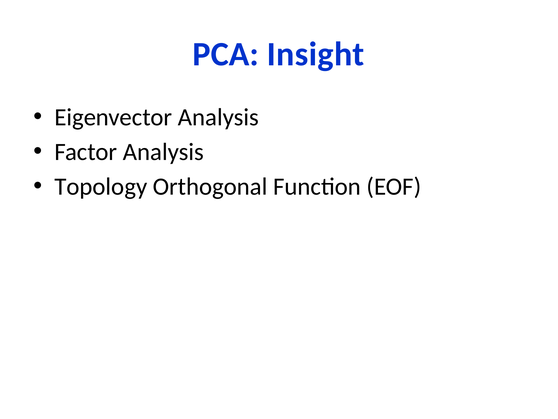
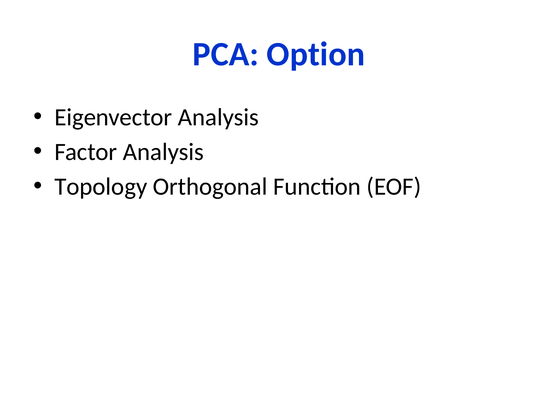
Insight: Insight -> Option
